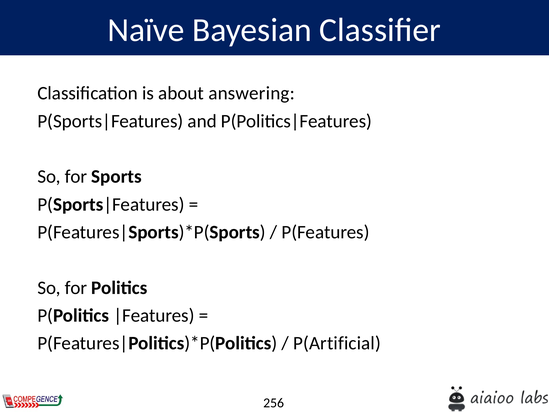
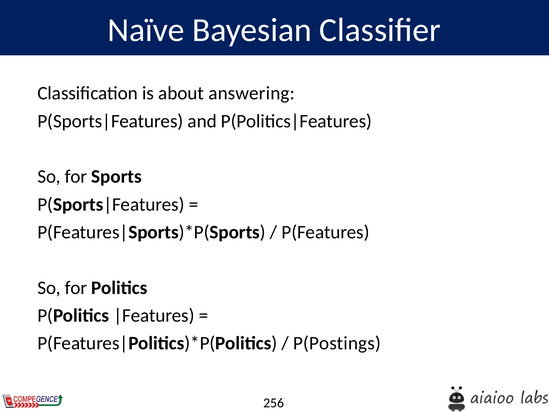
P(Artificial: P(Artificial -> P(Postings
